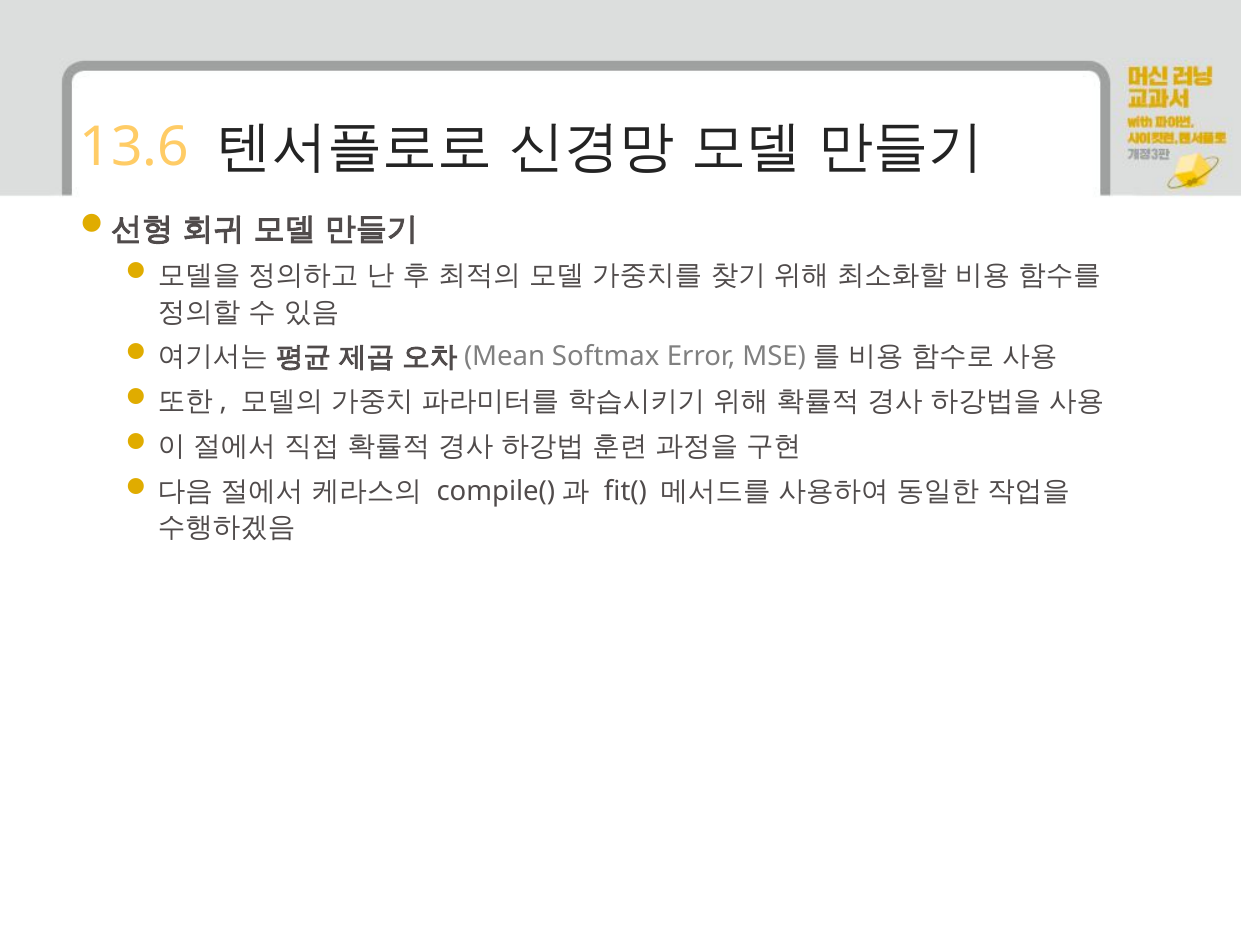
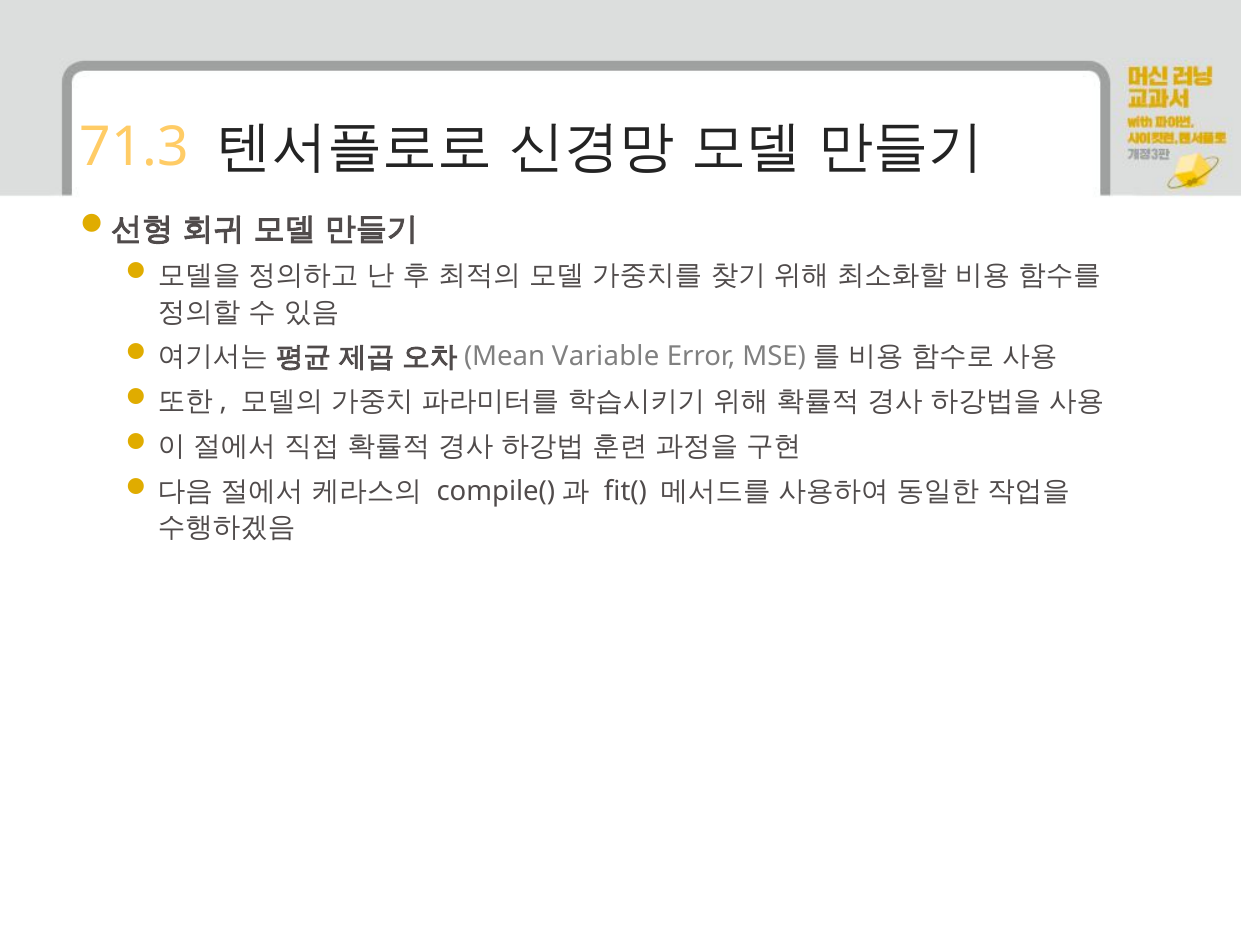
13.6: 13.6 -> 71.3
Softmax: Softmax -> Variable
